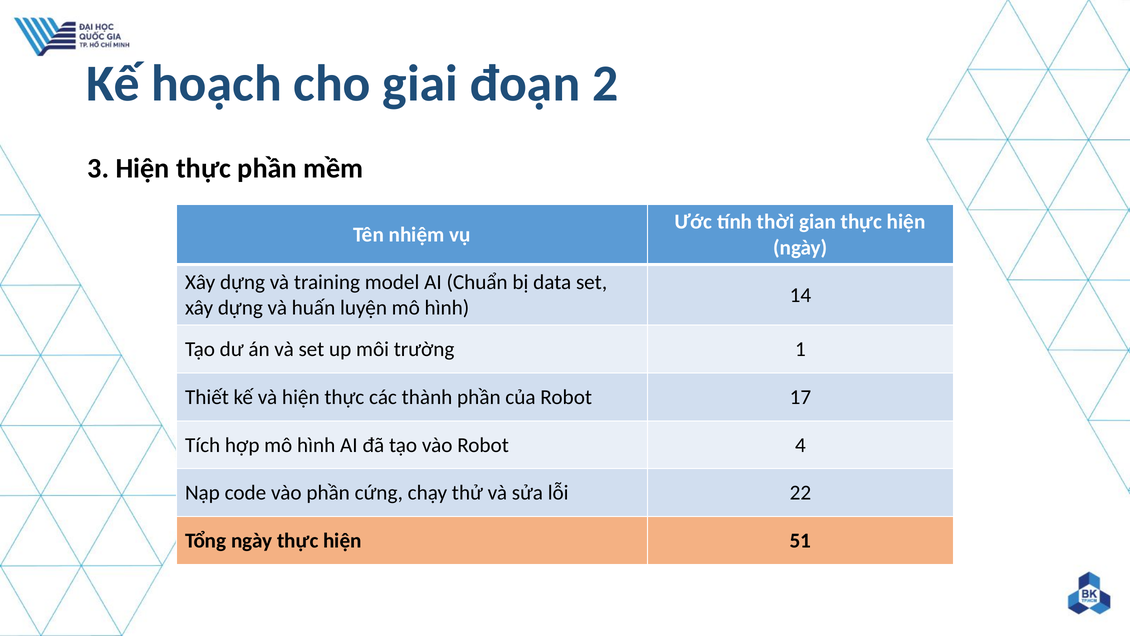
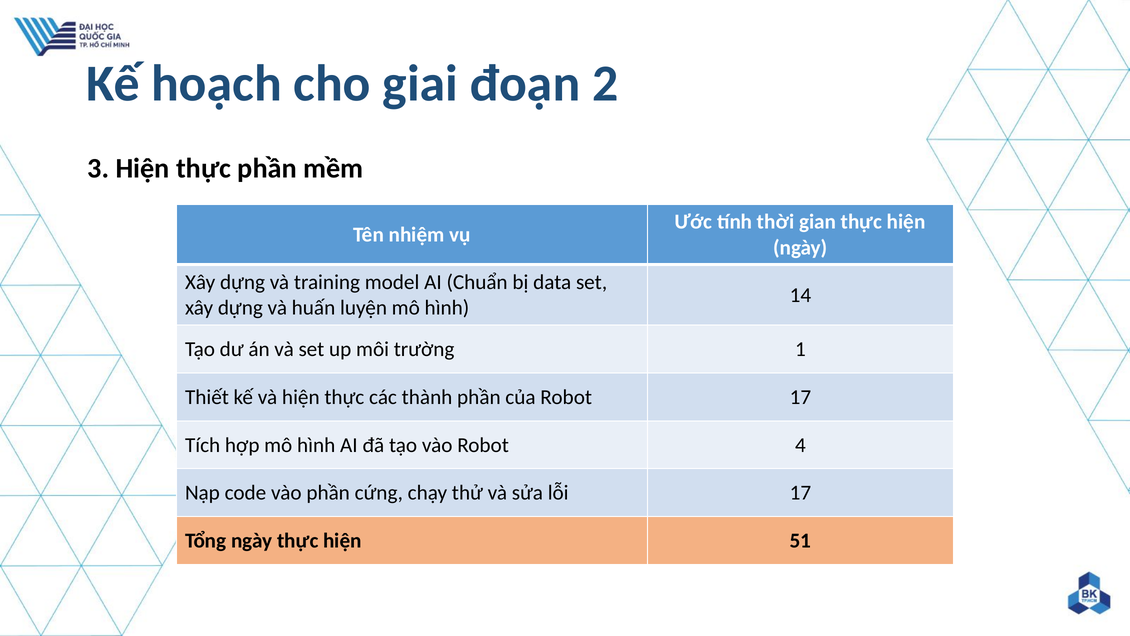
lỗi 22: 22 -> 17
